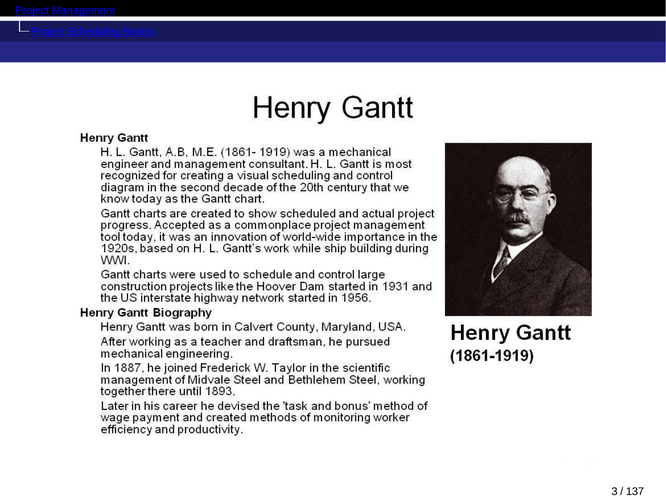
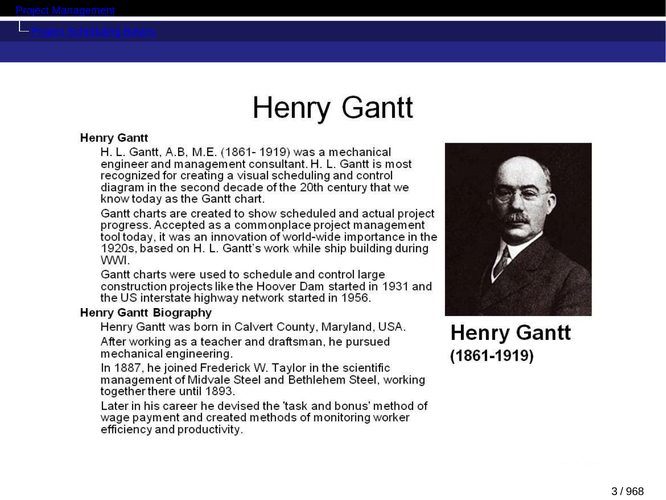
137: 137 -> 968
